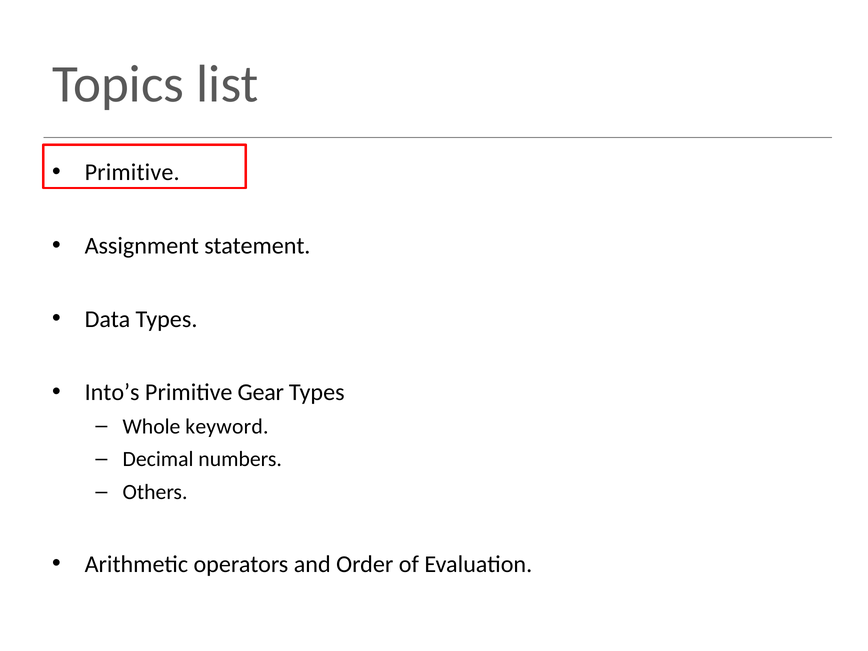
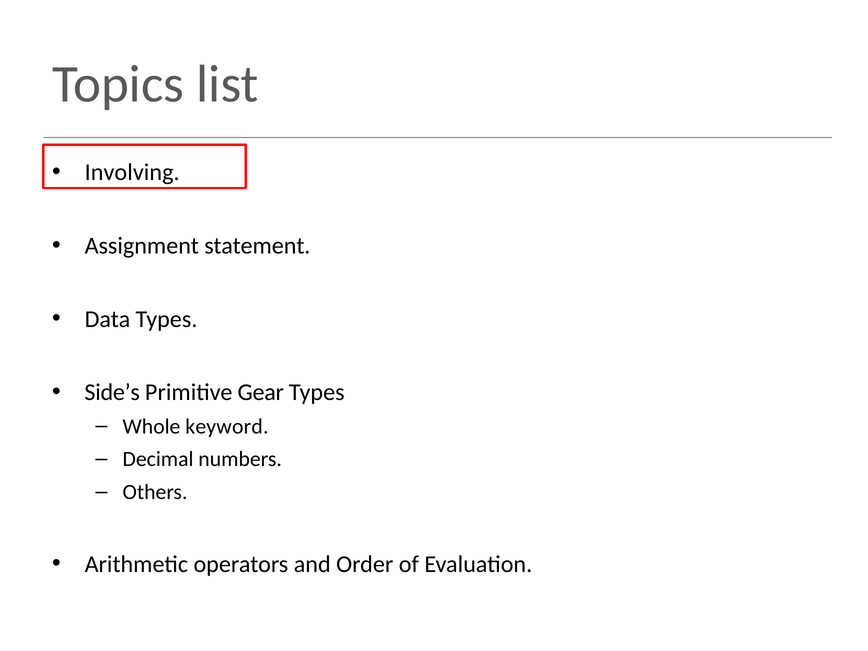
Primitive at (132, 172): Primitive -> Involving
Into’s: Into’s -> Side’s
